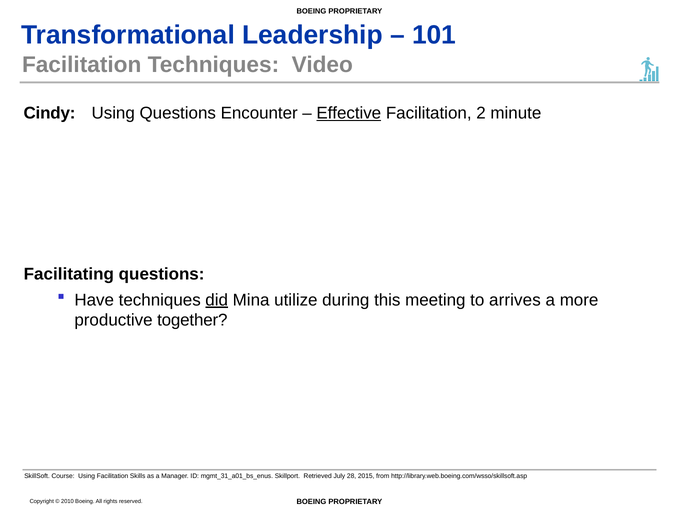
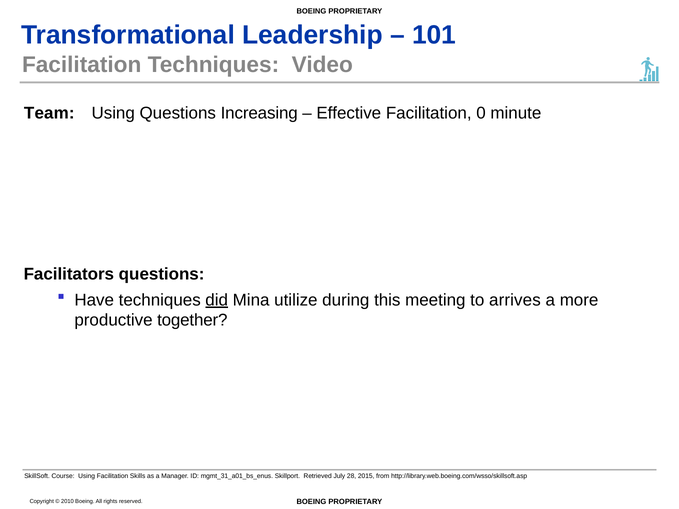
Cindy: Cindy -> Team
Encounter: Encounter -> Increasing
Effective underline: present -> none
2: 2 -> 0
Facilitating: Facilitating -> Facilitators
